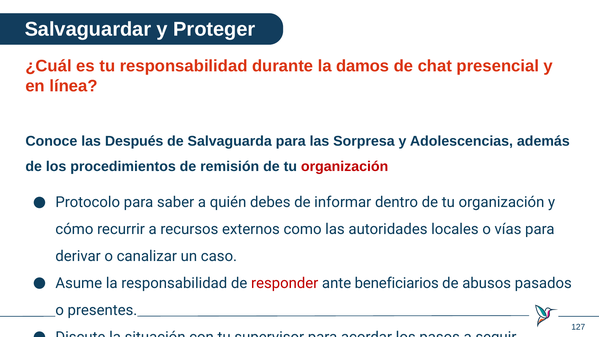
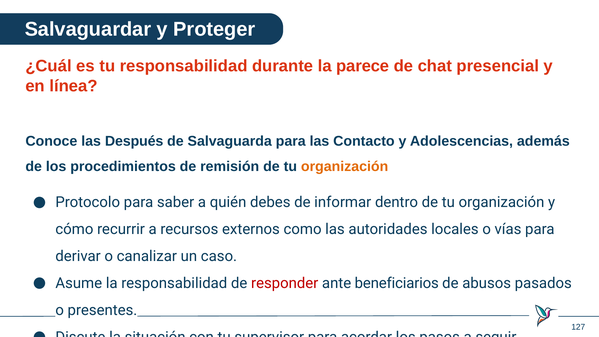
damos: damos -> parece
Sorpresa: Sorpresa -> Contacto
organización at (345, 167) colour: red -> orange
